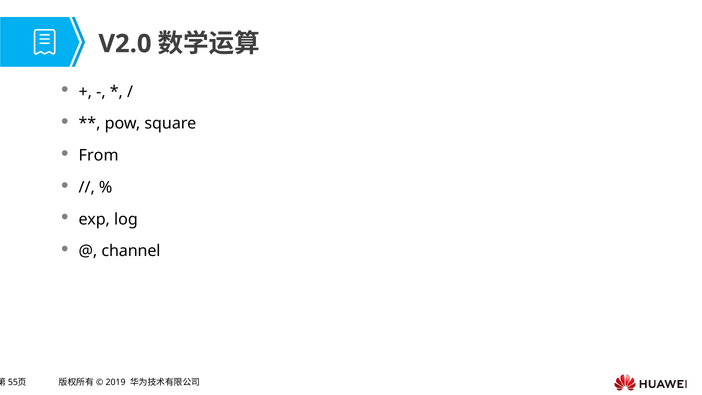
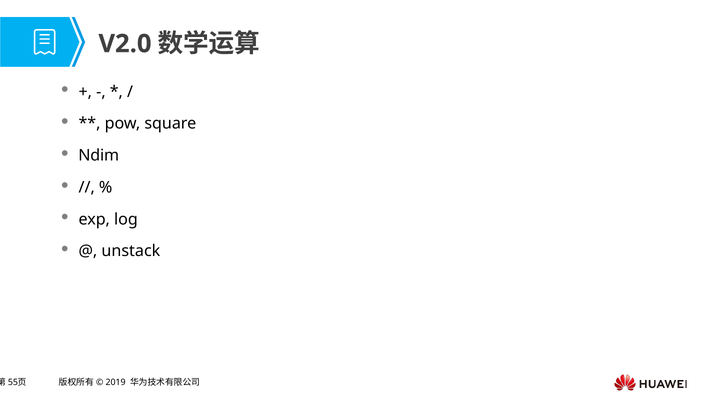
From: From -> Ndim
channel: channel -> unstack
